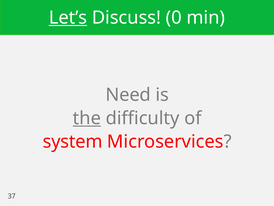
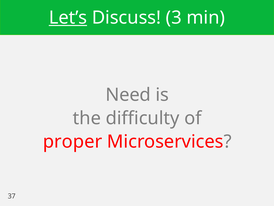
0: 0 -> 3
the underline: present -> none
system: system -> proper
